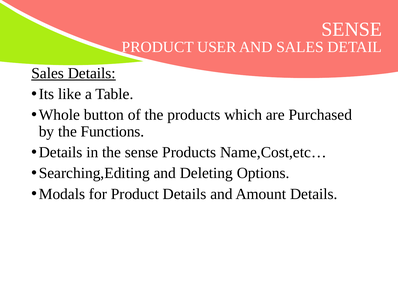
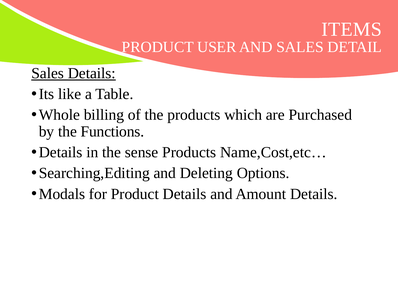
SENSE at (352, 29): SENSE -> ITEMS
button: button -> billing
